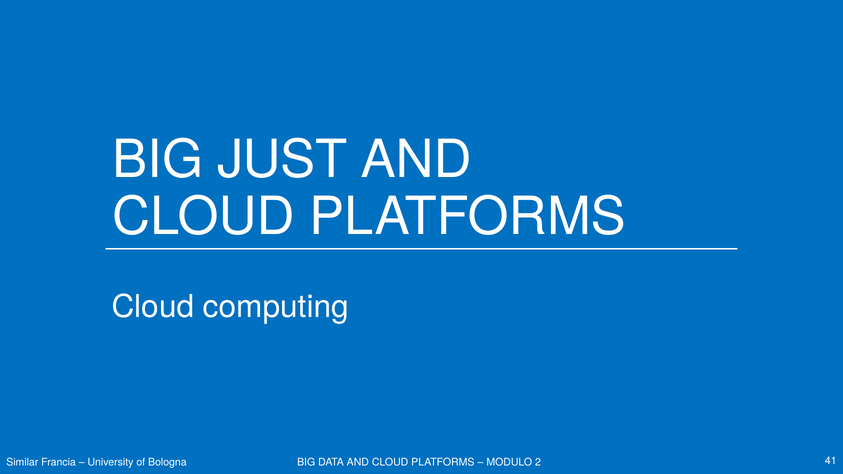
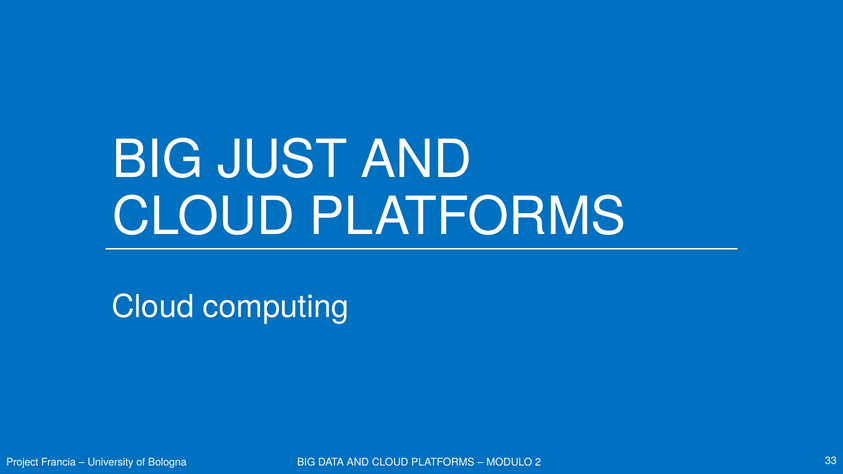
Similar: Similar -> Project
41: 41 -> 33
